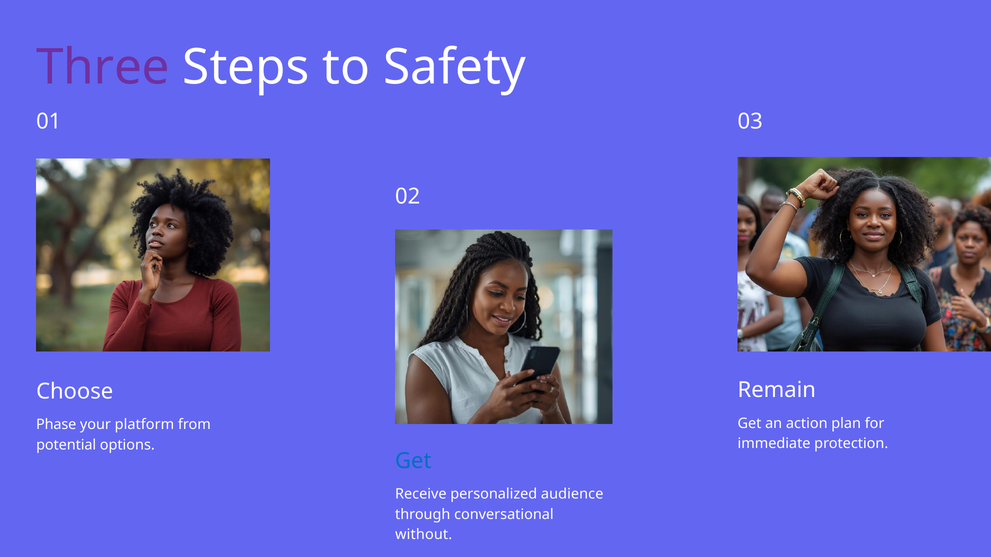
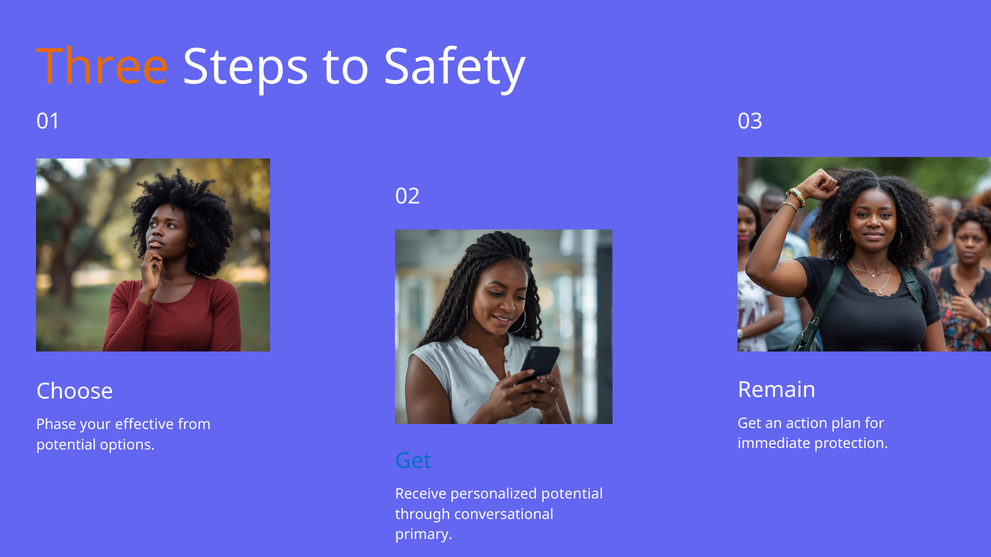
Three colour: purple -> orange
platform: platform -> effective
personalized audience: audience -> potential
without: without -> primary
